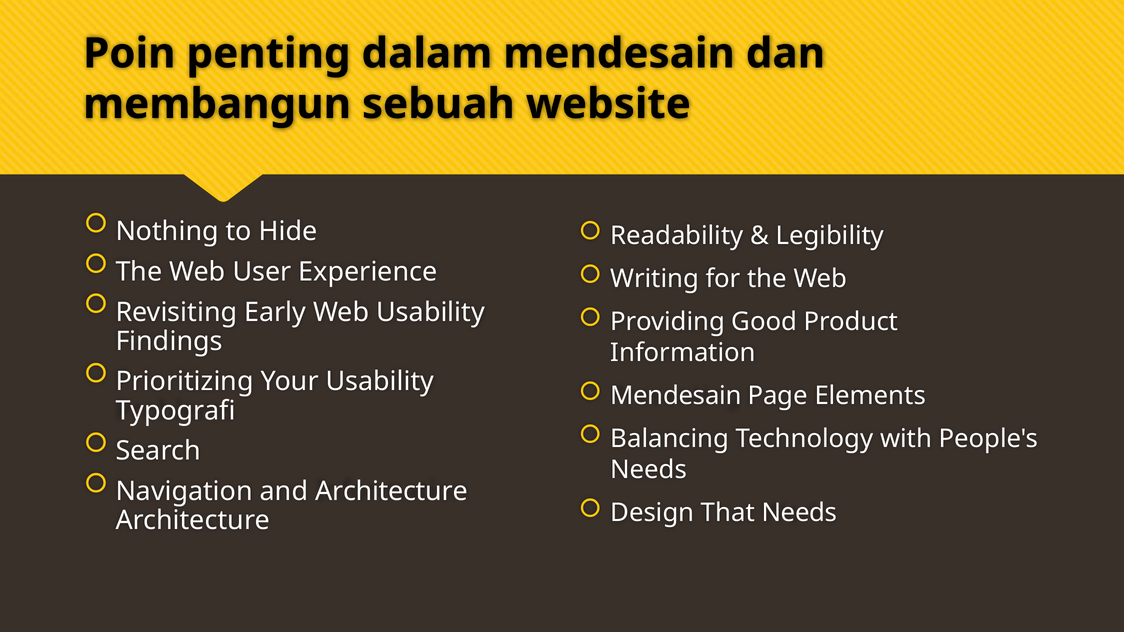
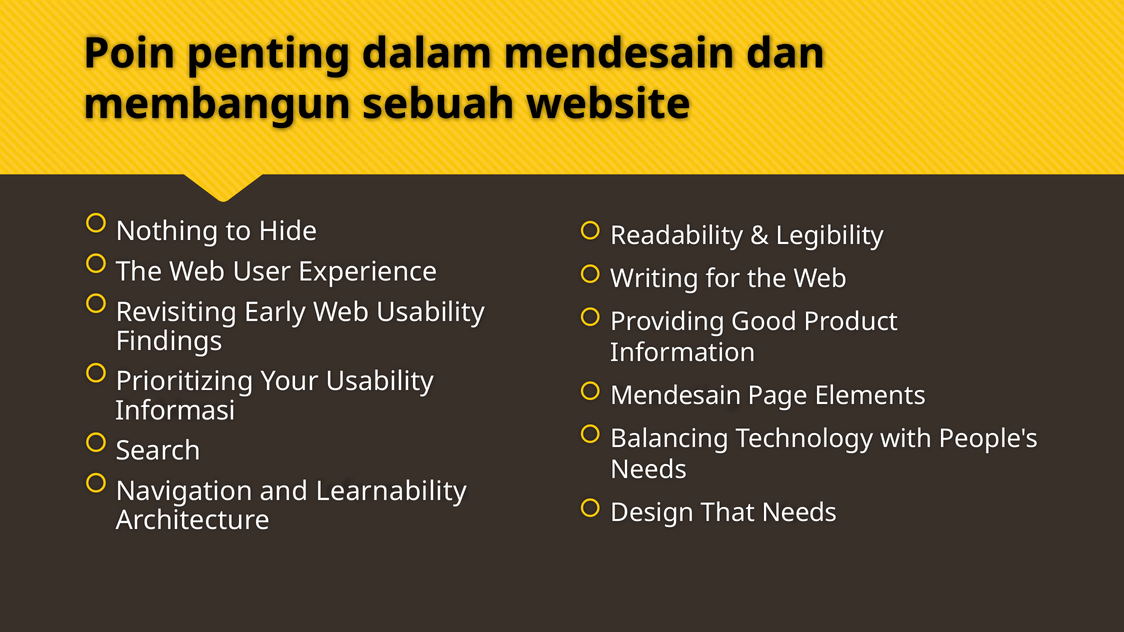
Typografi: Typografi -> Informasi
and Architecture: Architecture -> Learnability
